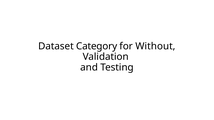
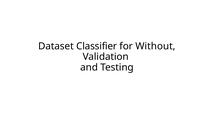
Category: Category -> Classifier
